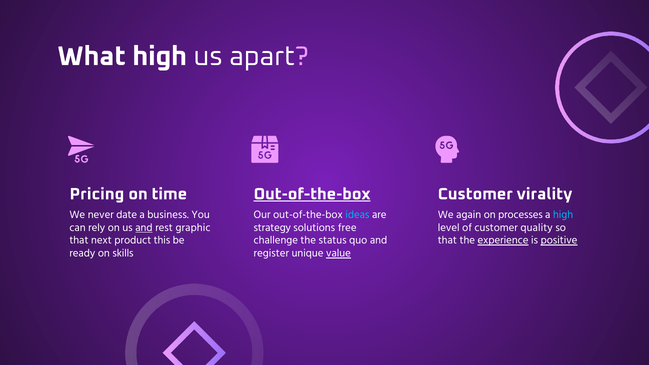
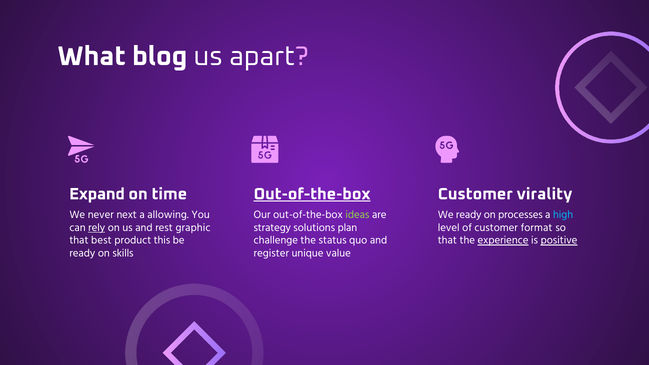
What high: high -> blog
Pricing: Pricing -> Expand
date: date -> next
business: business -> allowing
ideas colour: light blue -> light green
We again: again -> ready
rely underline: none -> present
and at (144, 227) underline: present -> none
free: free -> plan
quality: quality -> format
next: next -> best
value underline: present -> none
